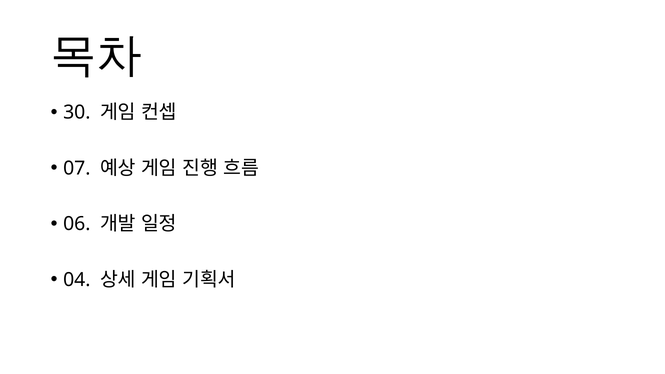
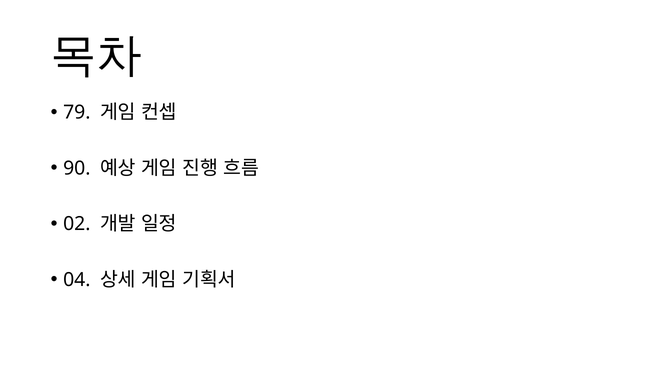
30: 30 -> 79
07: 07 -> 90
06: 06 -> 02
